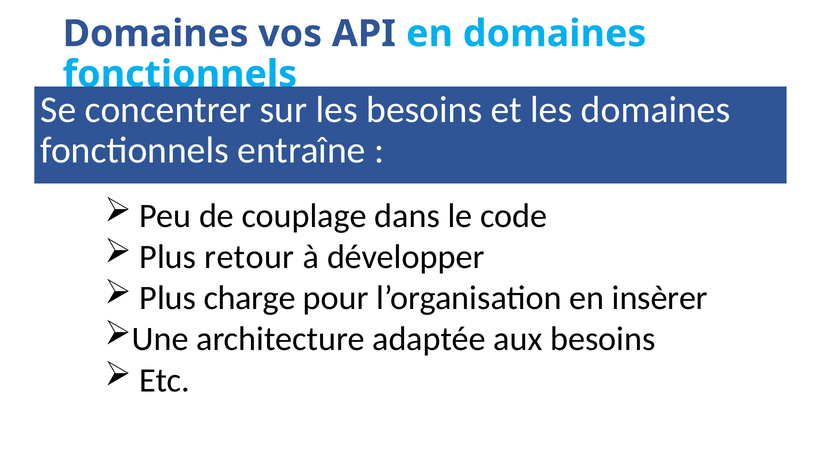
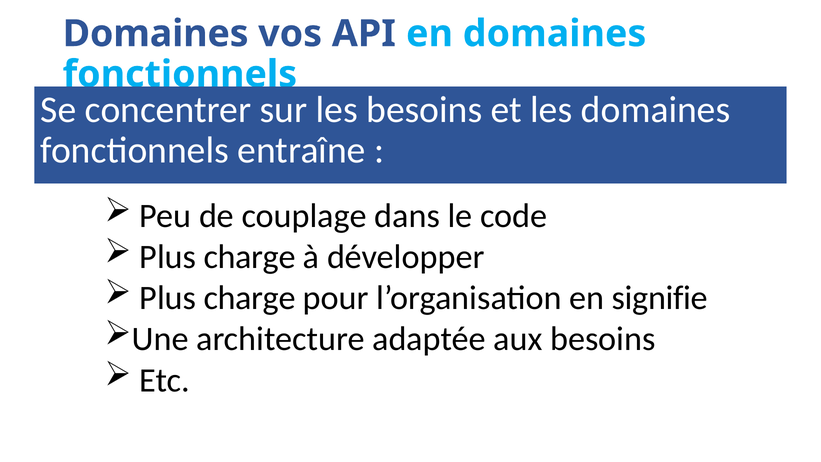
retour at (249, 257): retour -> charge
insèrer: insèrer -> signifie
